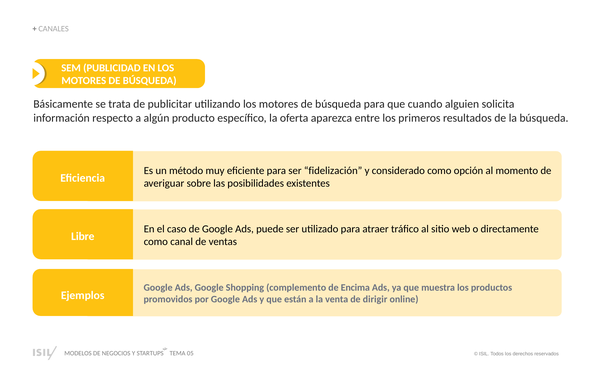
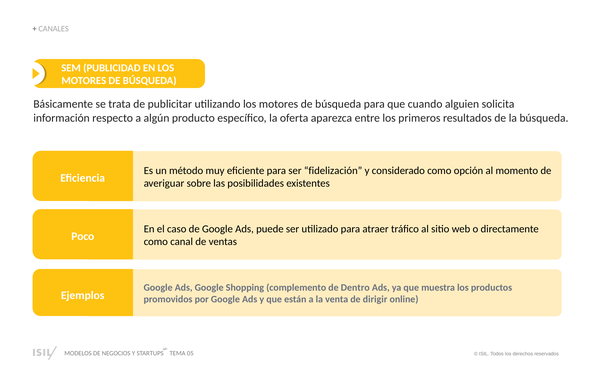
Libre: Libre -> Poco
Encima: Encima -> Dentro
